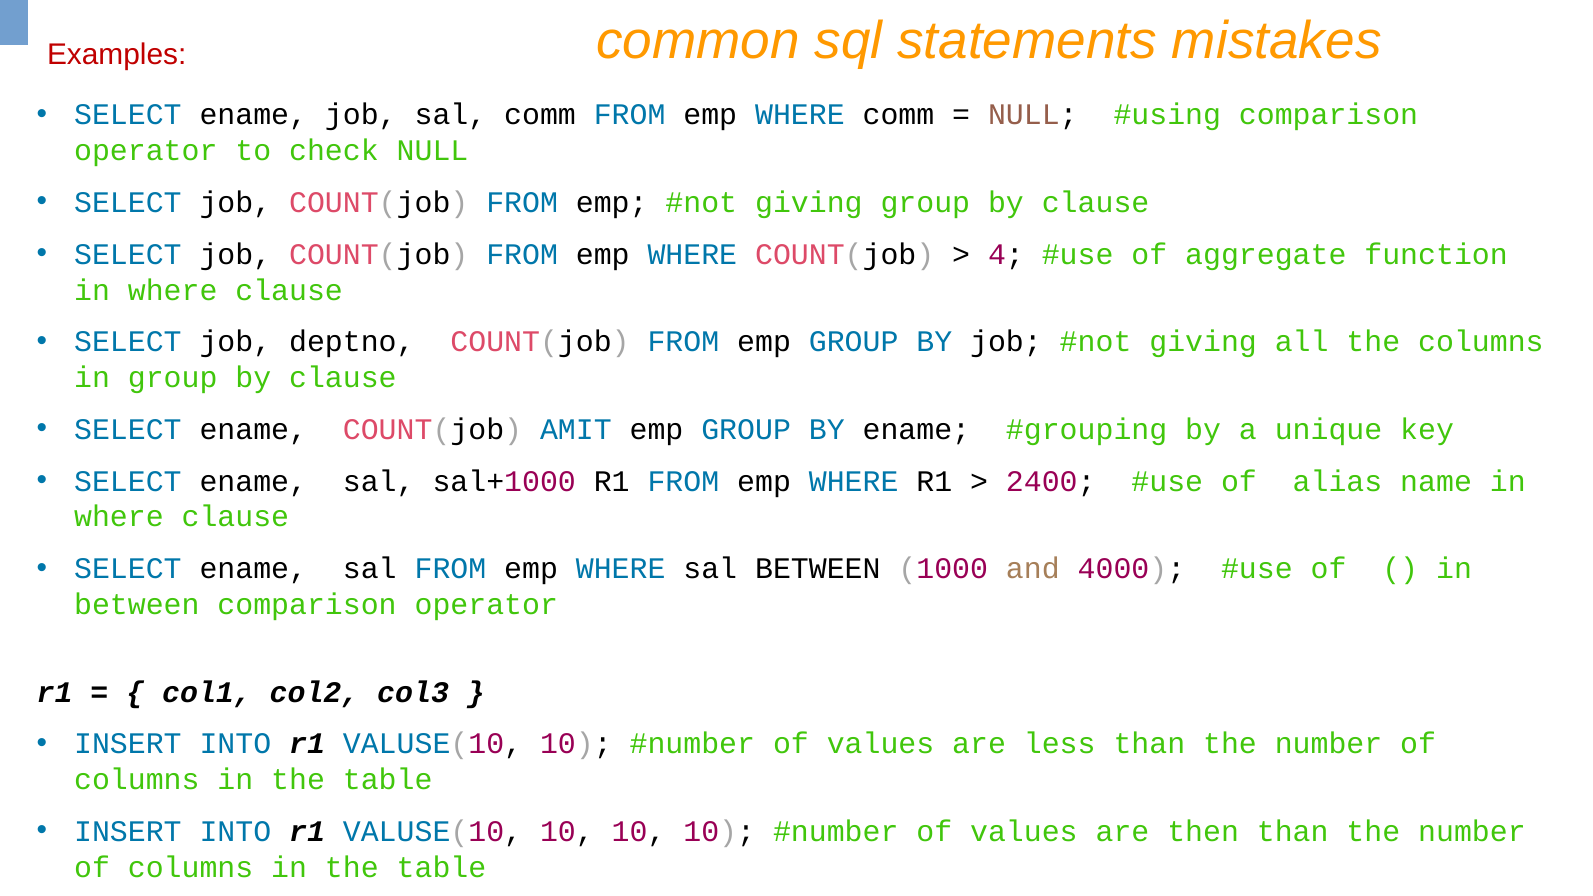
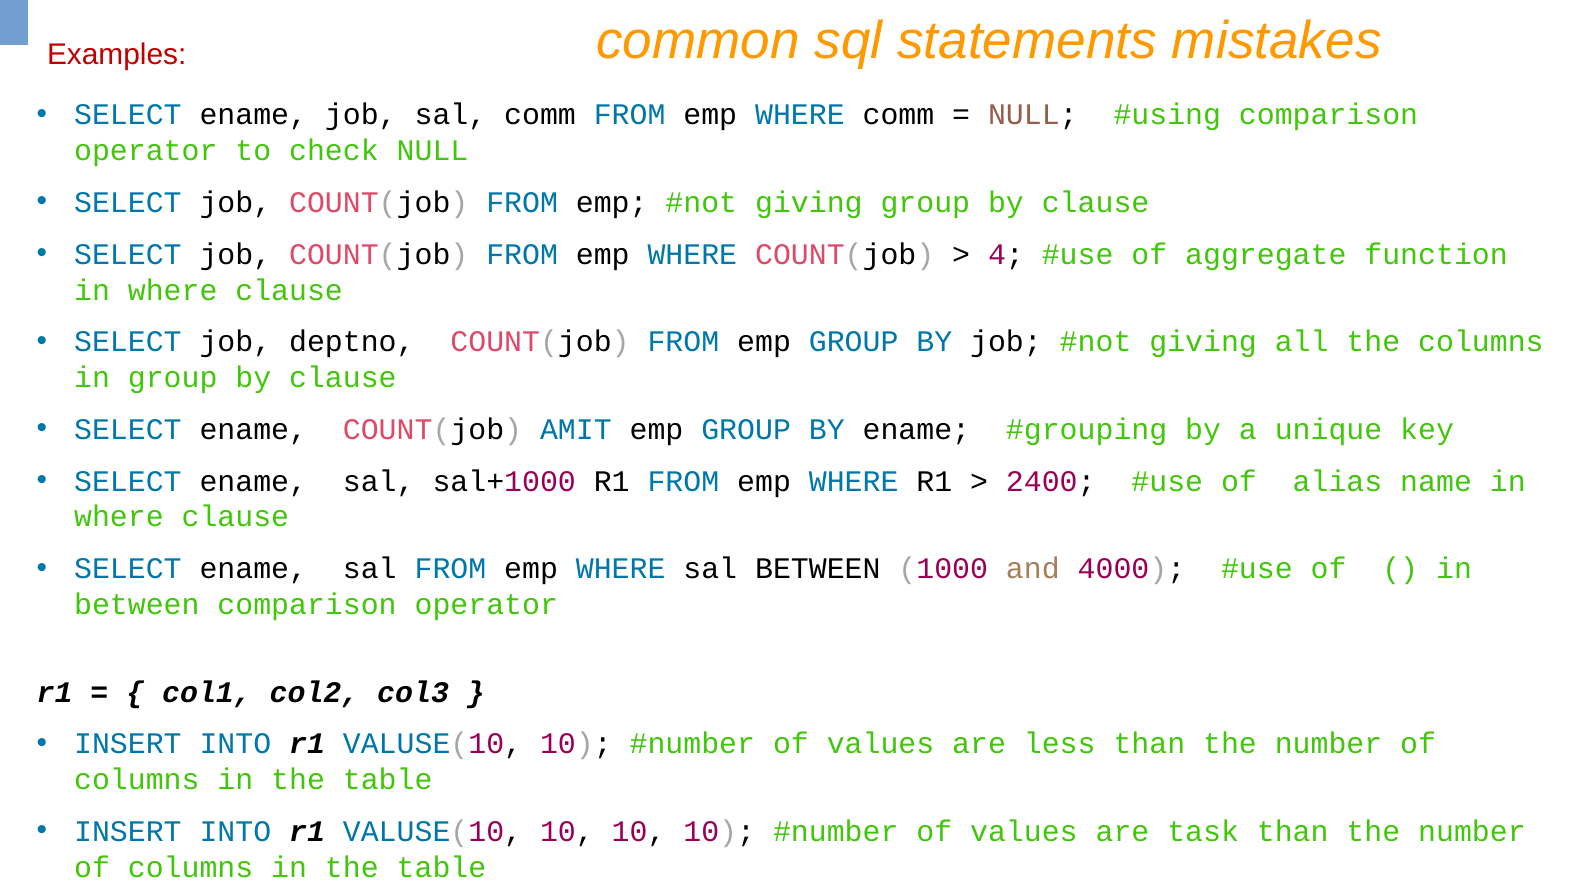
then: then -> task
